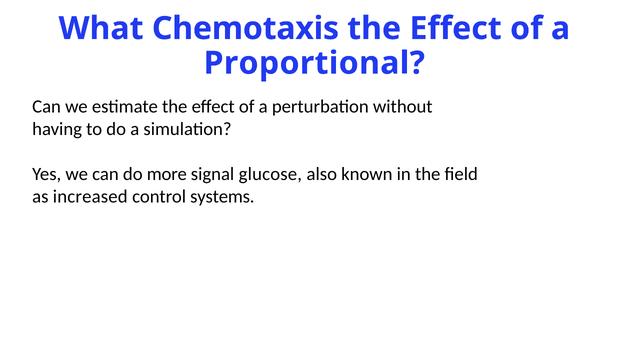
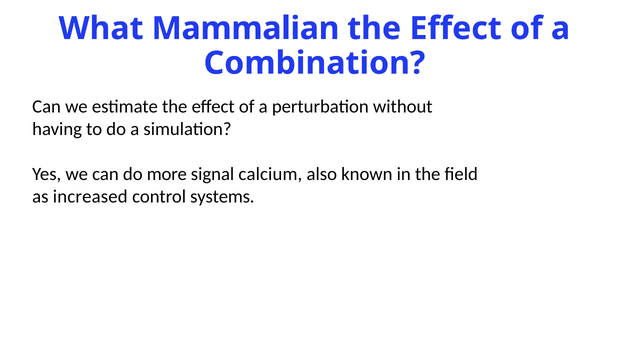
Chemotaxis: Chemotaxis -> Mammalian
Proportional: Proportional -> Combination
glucose: glucose -> calcium
